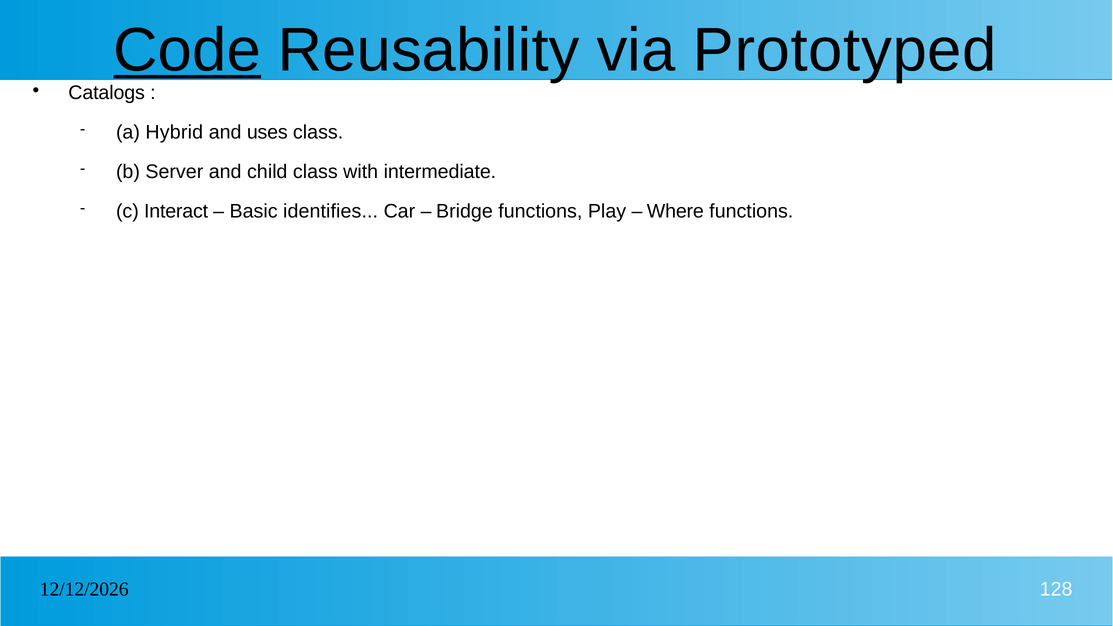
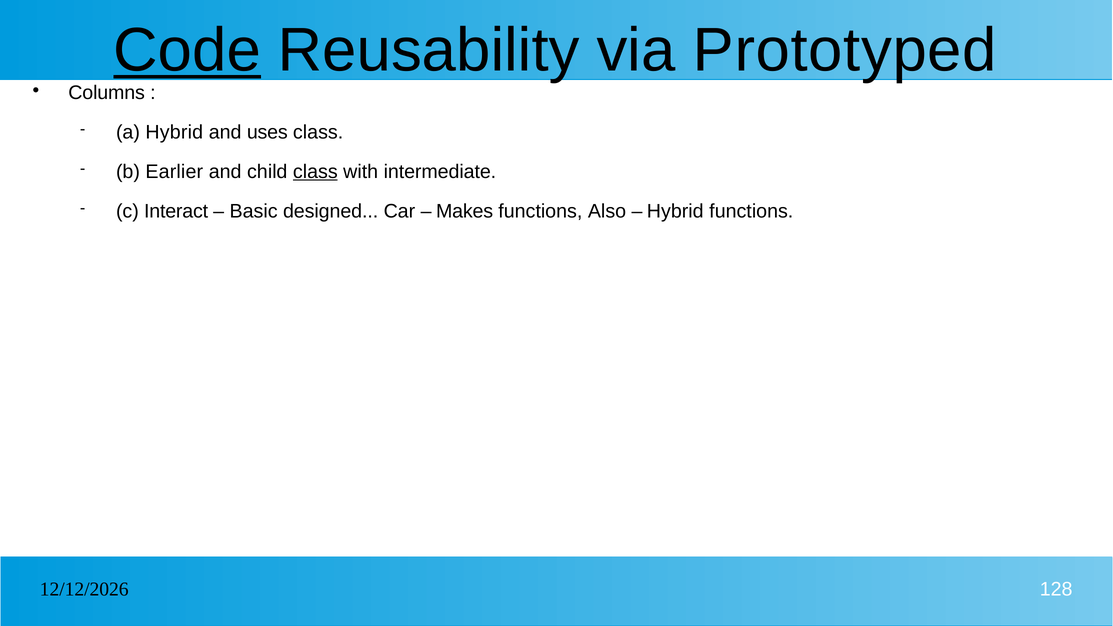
Catalogs: Catalogs -> Columns
Server: Server -> Earlier
class at (315, 172) underline: none -> present
identifies: identifies -> designed
Bridge: Bridge -> Makes
Play: Play -> Also
Where at (675, 211): Where -> Hybrid
